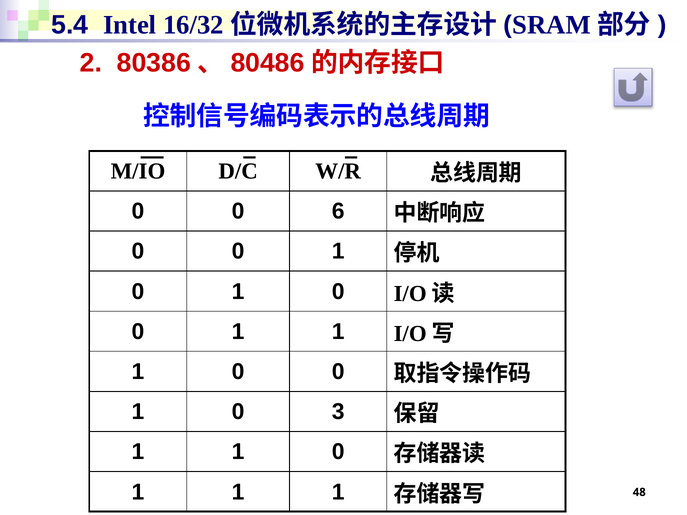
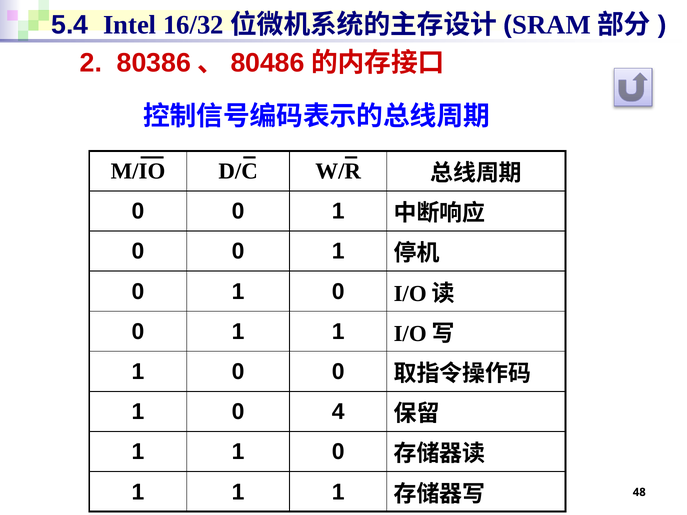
6 at (338, 211): 6 -> 1
3: 3 -> 4
